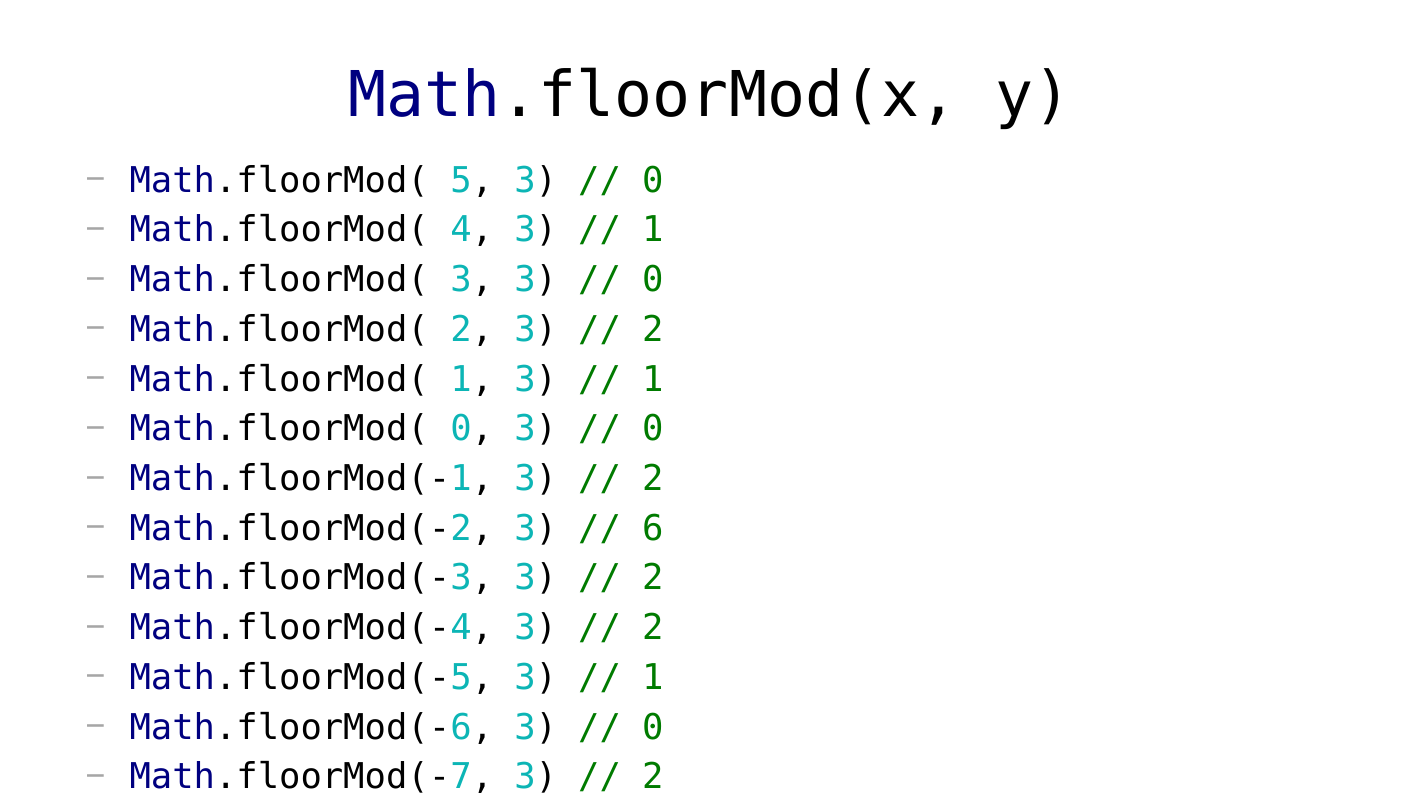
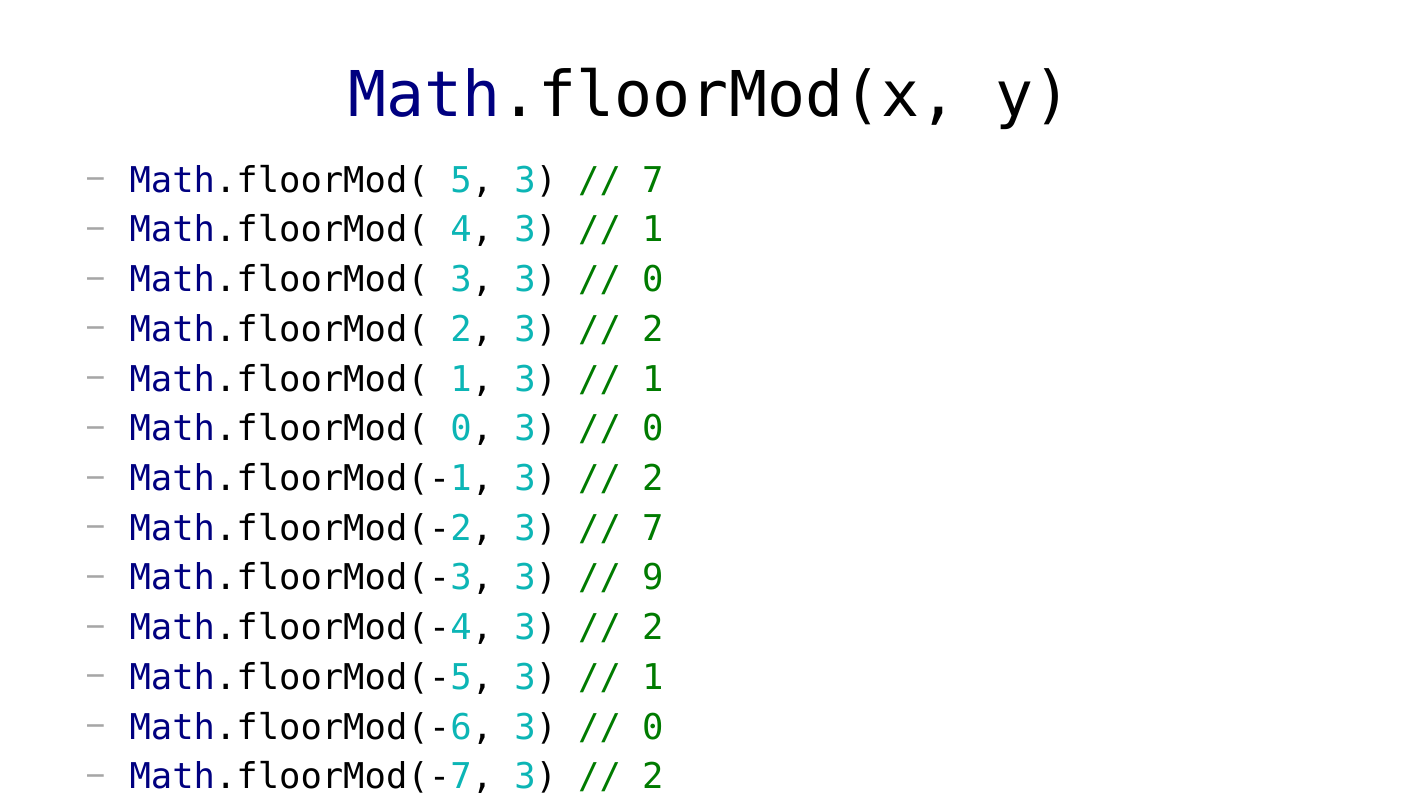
0 at (653, 181): 0 -> 7
6 at (653, 529): 6 -> 7
2 at (653, 578): 2 -> 9
